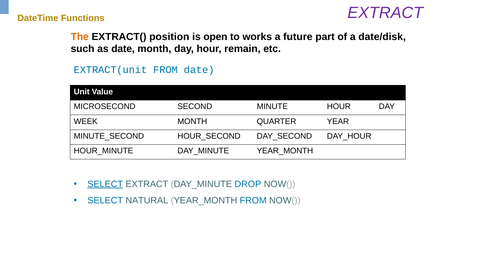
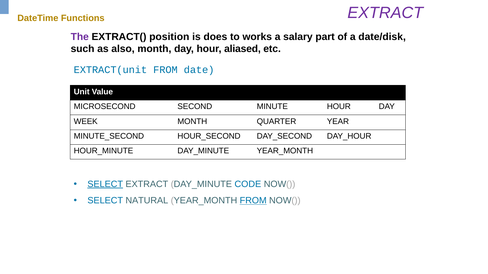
The colour: orange -> purple
open: open -> does
future: future -> salary
as date: date -> also
remain: remain -> aliased
DROP: DROP -> CODE
FROM at (253, 201) underline: none -> present
